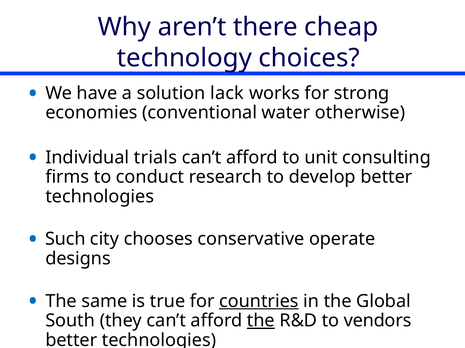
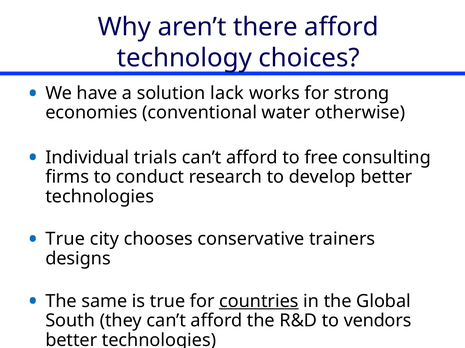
there cheap: cheap -> afford
unit: unit -> free
Such at (65, 240): Such -> True
operate: operate -> trainers
the at (261, 321) underline: present -> none
